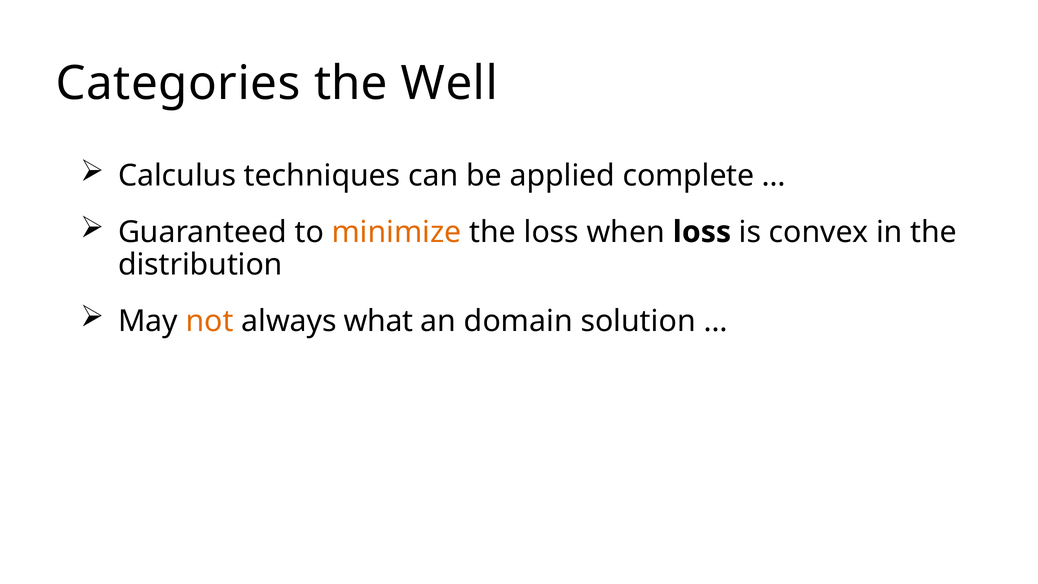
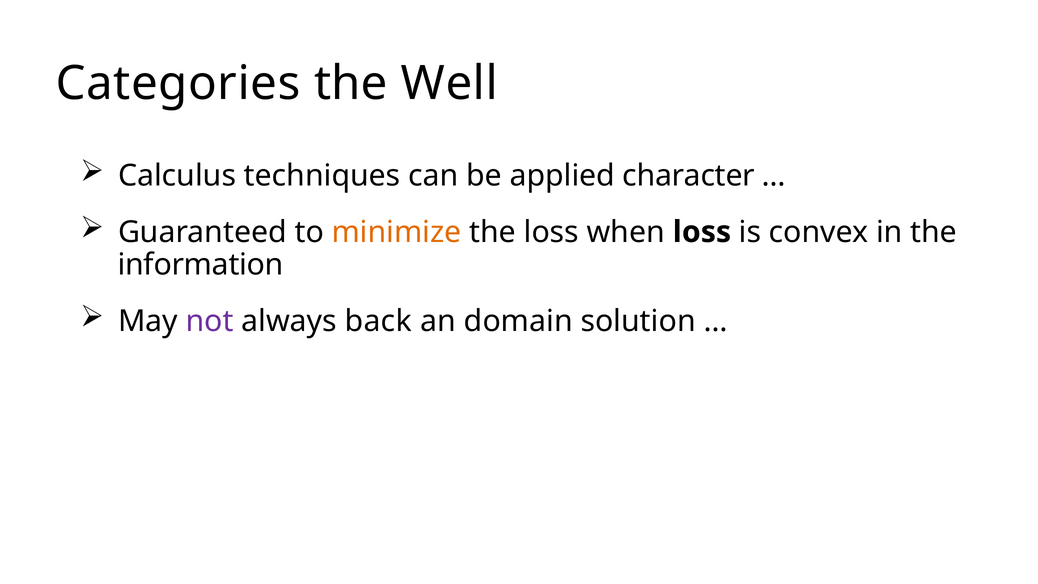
complete: complete -> character
distribution: distribution -> information
not colour: orange -> purple
what: what -> back
